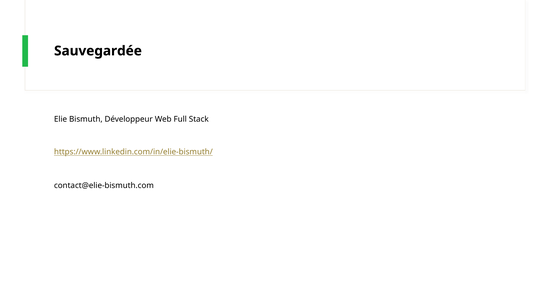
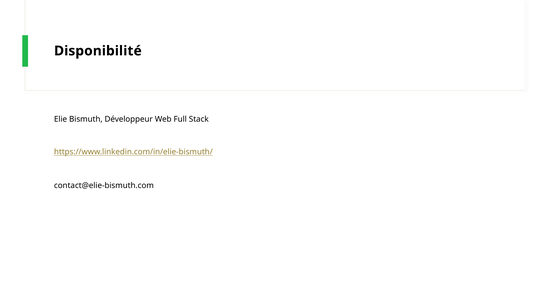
Sauvegardée: Sauvegardée -> Disponibilité
